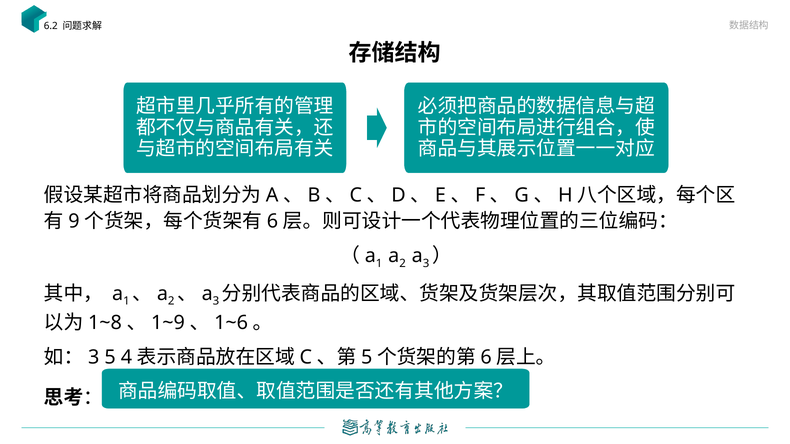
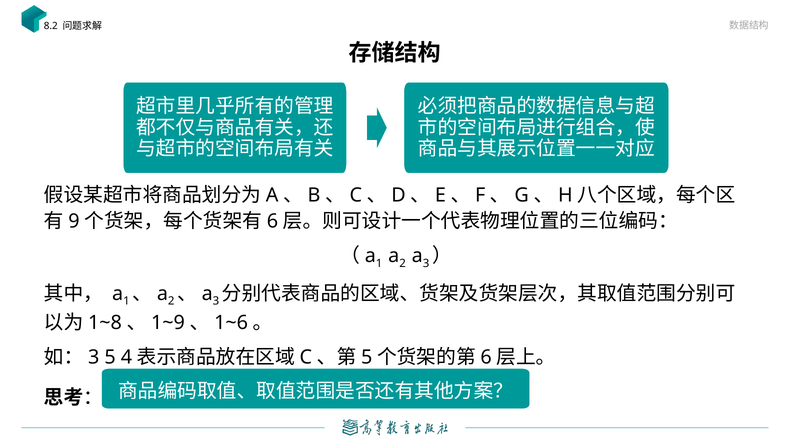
6.2: 6.2 -> 8.2
